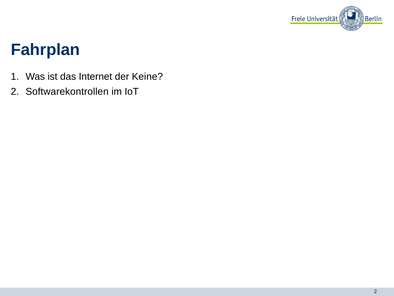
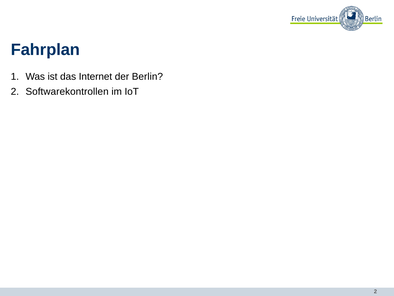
Keine: Keine -> Berlin
